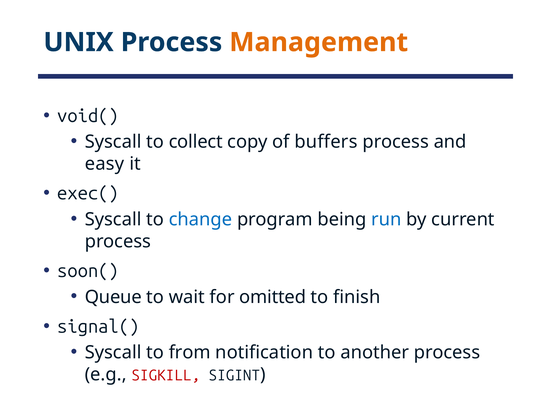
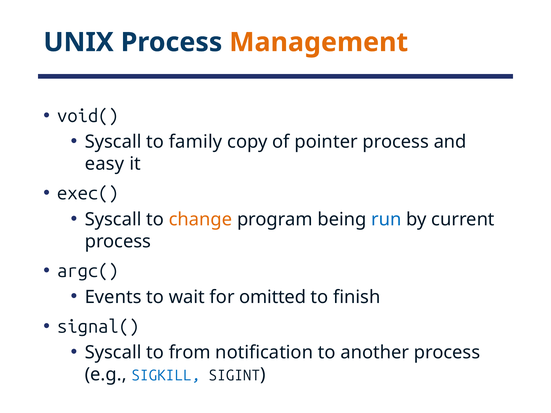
collect: collect -> family
buffers: buffers -> pointer
change colour: blue -> orange
soon(: soon( -> argc(
Queue: Queue -> Events
SIGKILL colour: red -> blue
